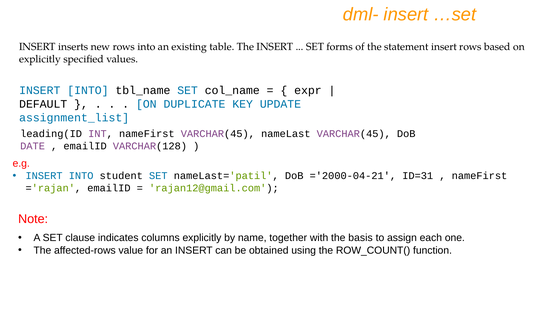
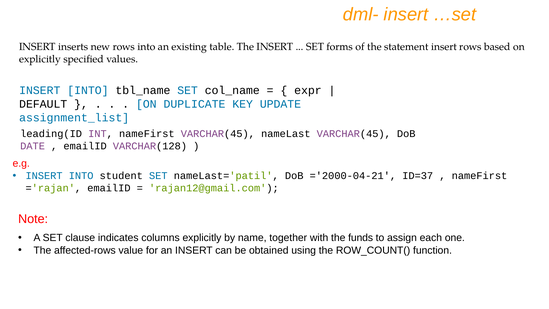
ID=31: ID=31 -> ID=37
basis: basis -> funds
